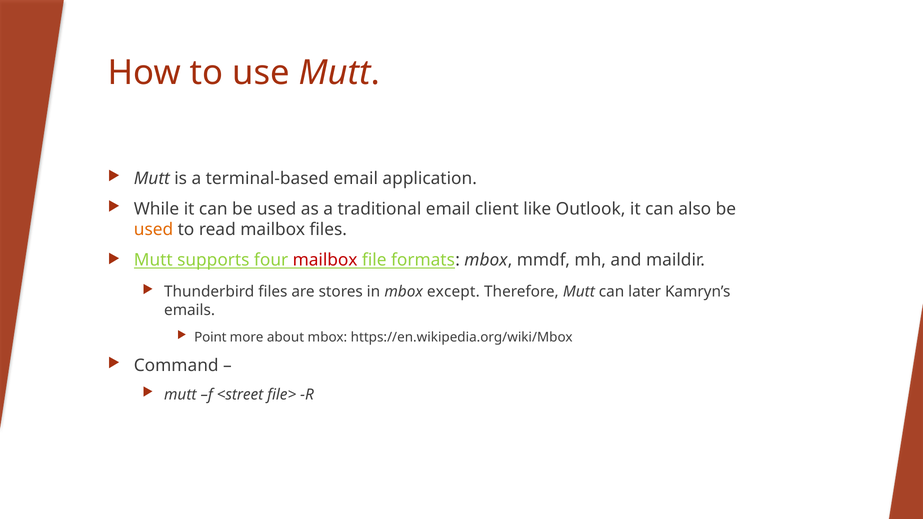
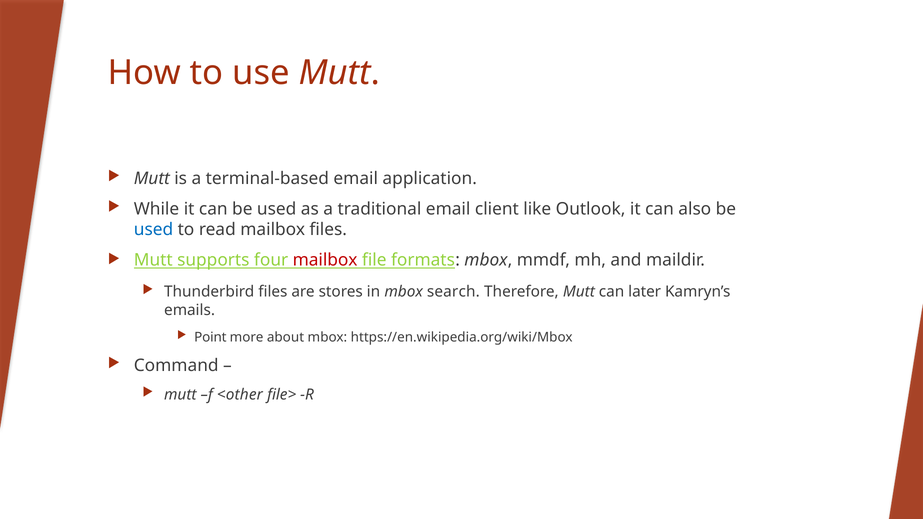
used at (154, 230) colour: orange -> blue
except: except -> search
<street: <street -> <other
